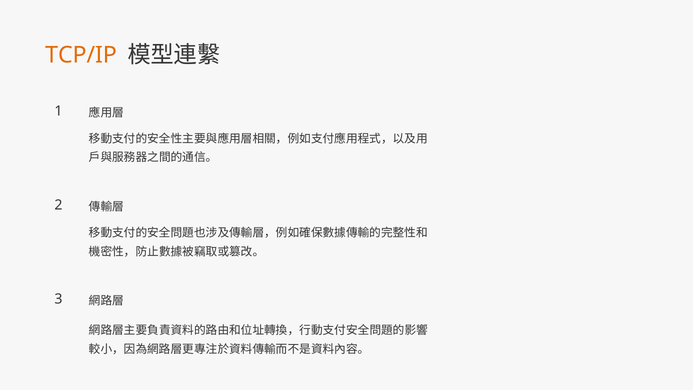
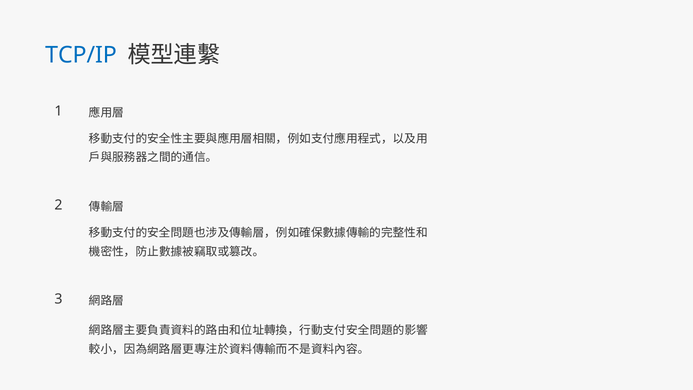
TCP/IP colour: orange -> blue
